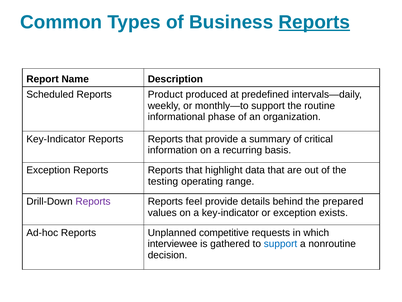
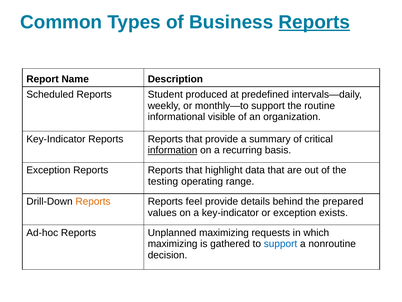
Product: Product -> Student
phase: phase -> visible
information underline: none -> present
Reports at (93, 201) colour: purple -> orange
Unplanned competitive: competitive -> maximizing
interviewee at (173, 244): interviewee -> maximizing
